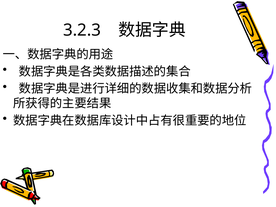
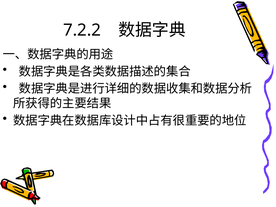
3.2.3: 3.2.3 -> 7.2.2
